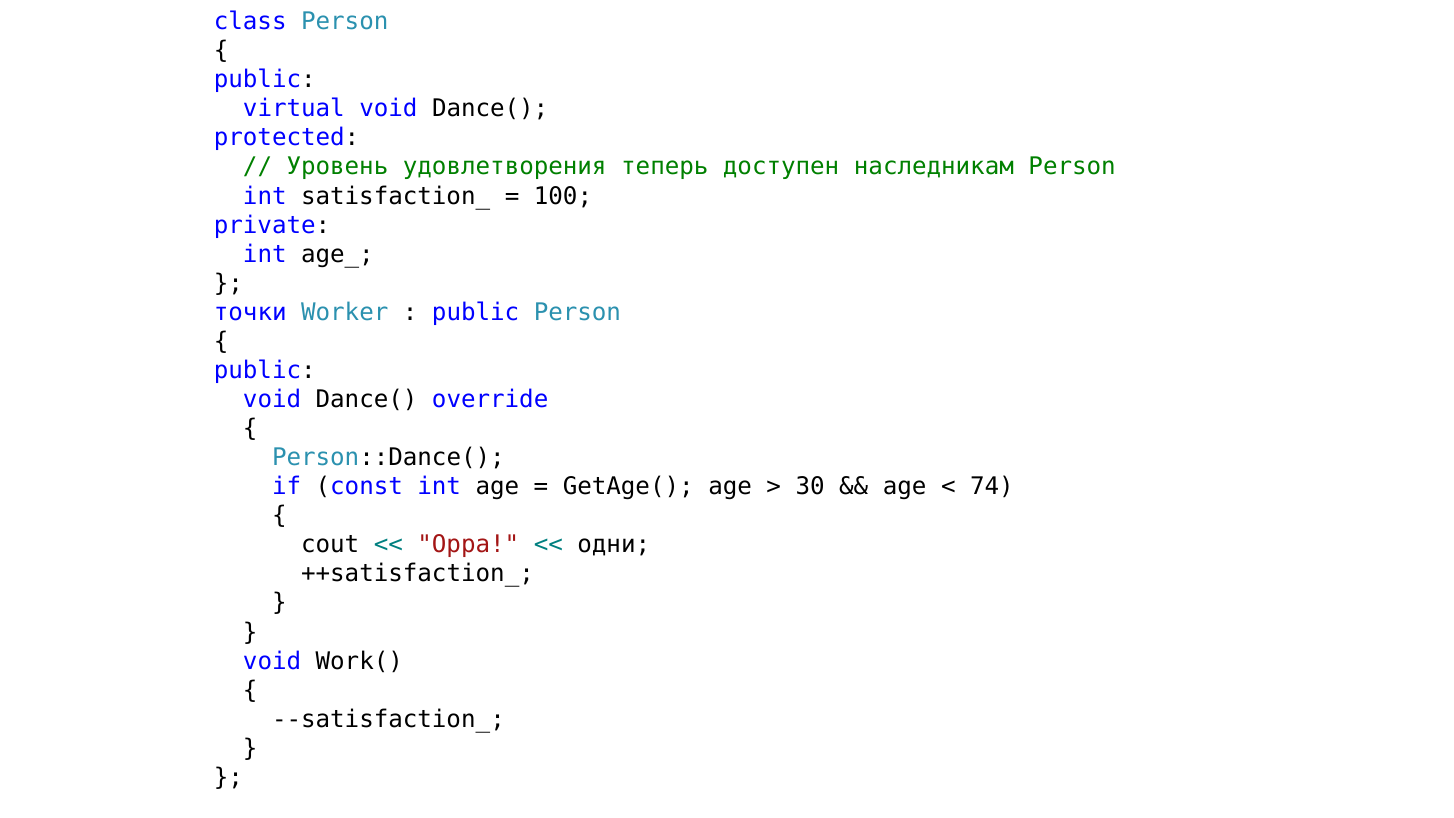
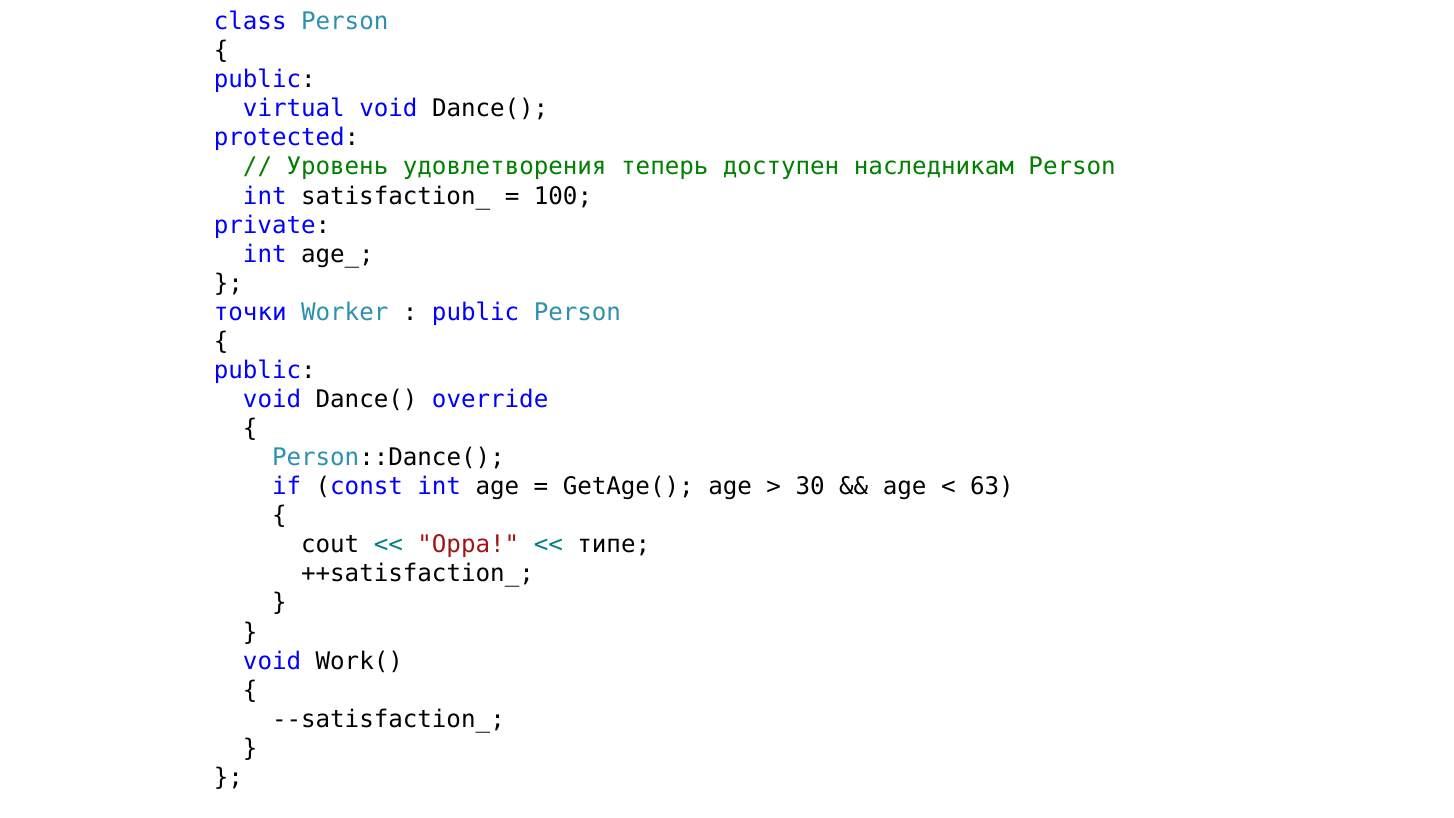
74: 74 -> 63
одни: одни -> типе
